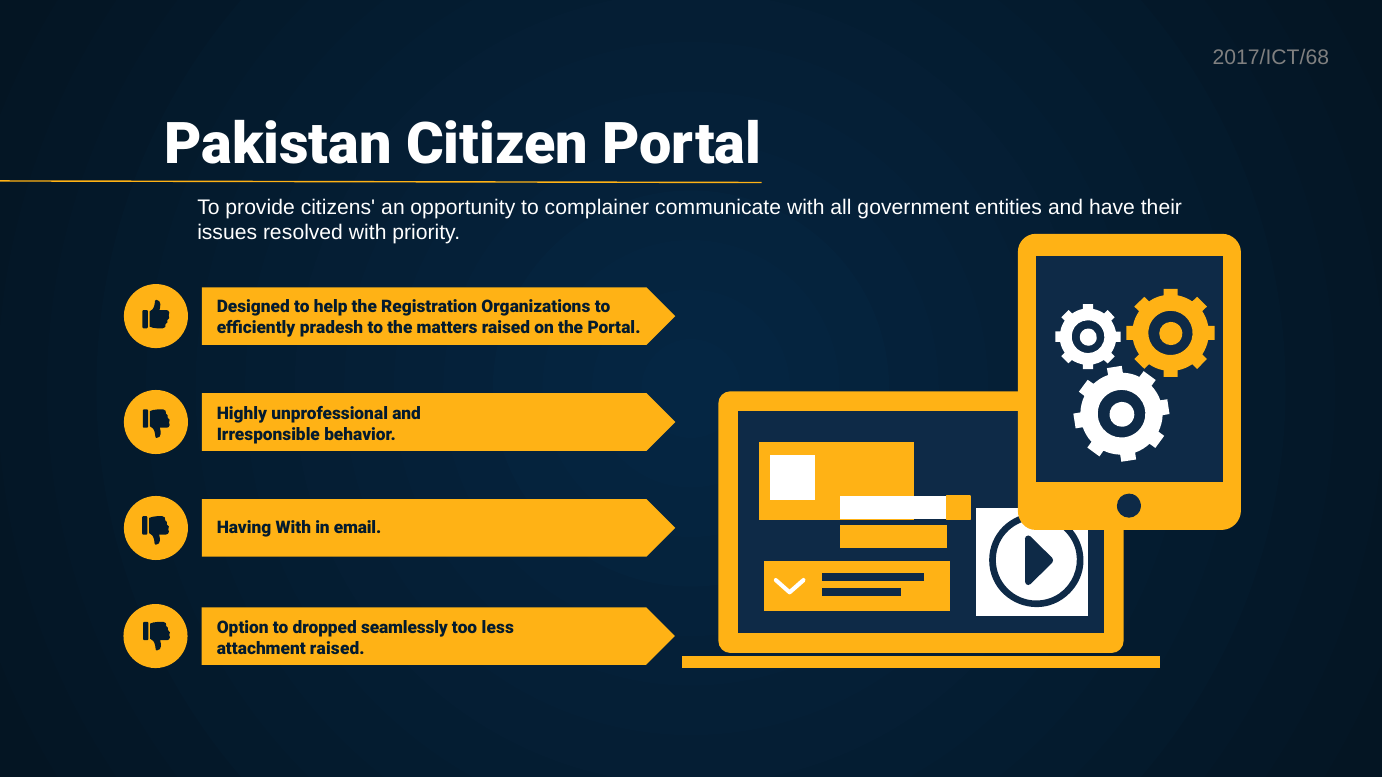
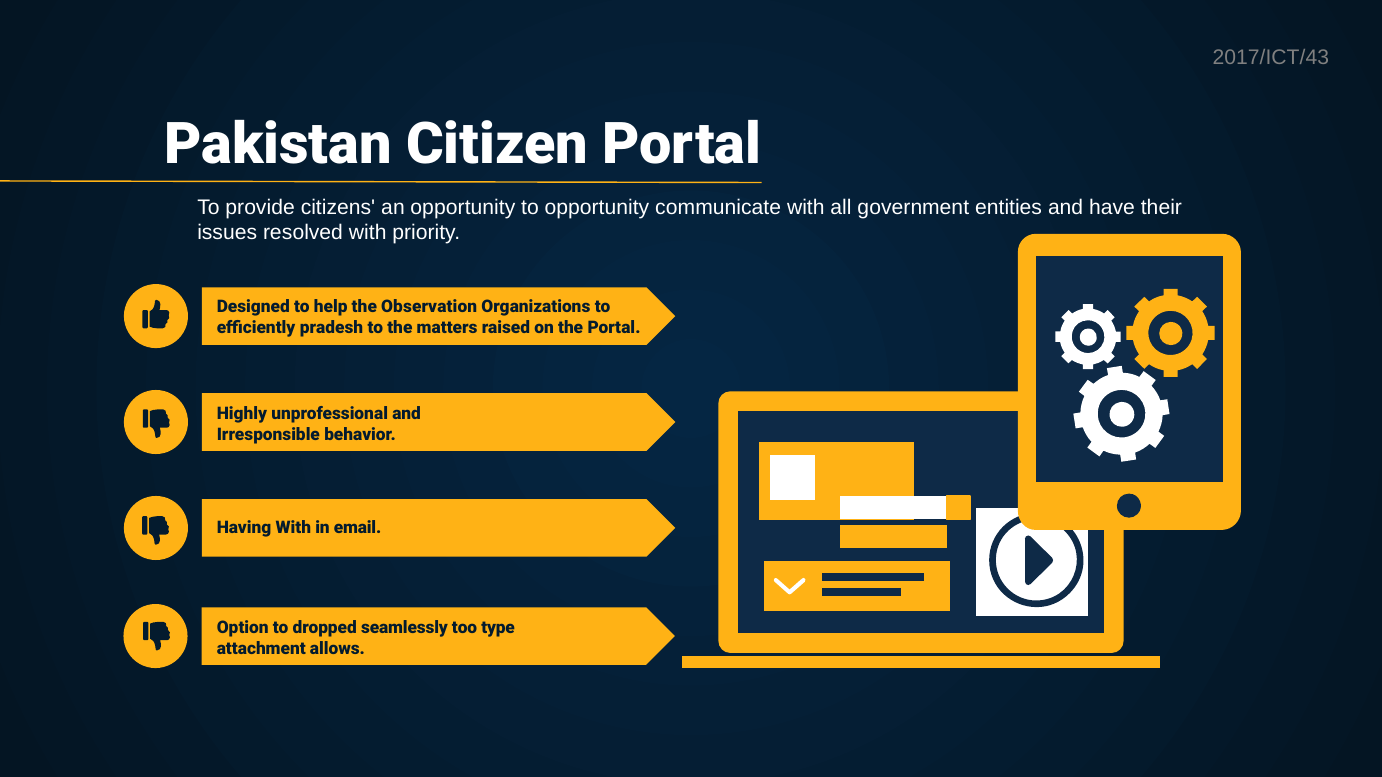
2017/ICT/68: 2017/ICT/68 -> 2017/ICT/43
to complainer: complainer -> opportunity
Registration: Registration -> Observation
less: less -> type
attachment raised: raised -> allows
